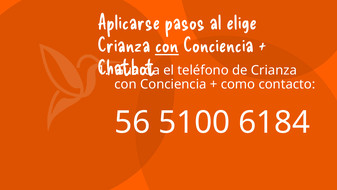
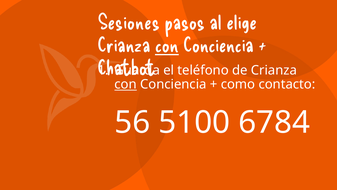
Aplicarse: Aplicarse -> Sesiones
con at (126, 84) underline: none -> present
6184: 6184 -> 6784
